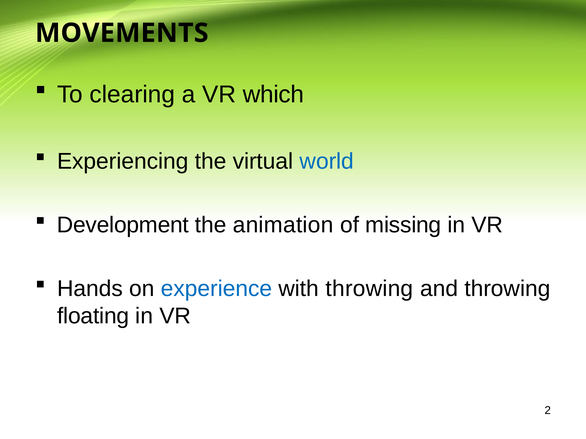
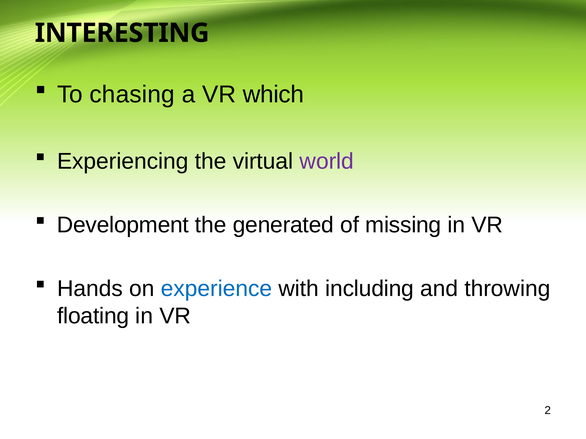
MOVEMENTS: MOVEMENTS -> INTERESTING
clearing: clearing -> chasing
world colour: blue -> purple
animation: animation -> generated
with throwing: throwing -> including
